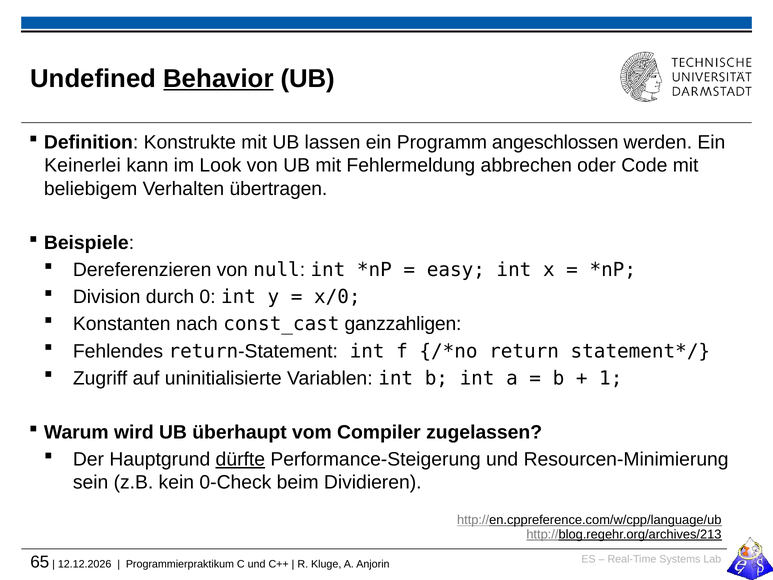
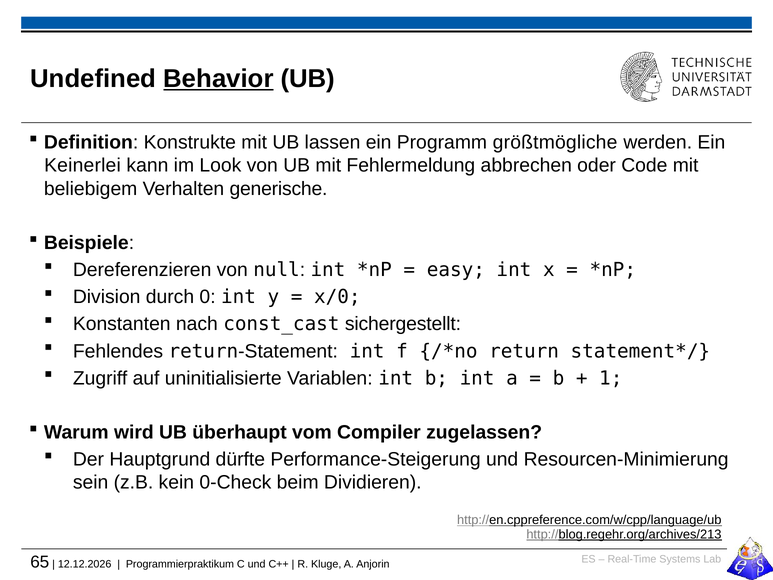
angeschlossen: angeschlossen -> größtmögliche
übertragen: übertragen -> generische
ganzzahligen: ganzzahligen -> sichergestellt
dürfte underline: present -> none
